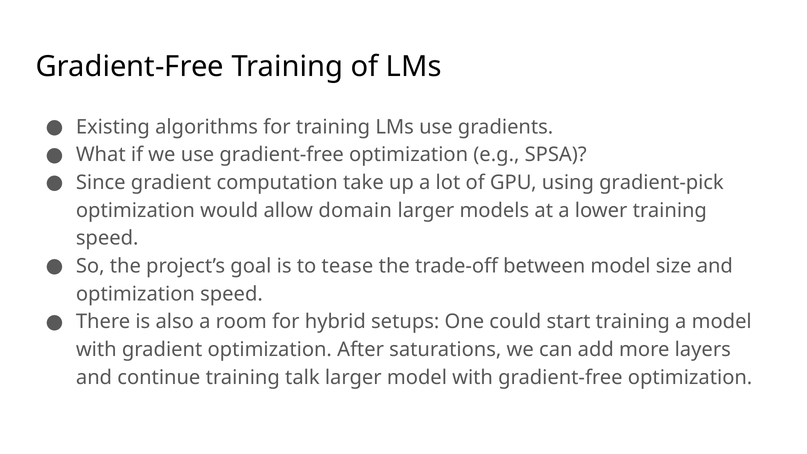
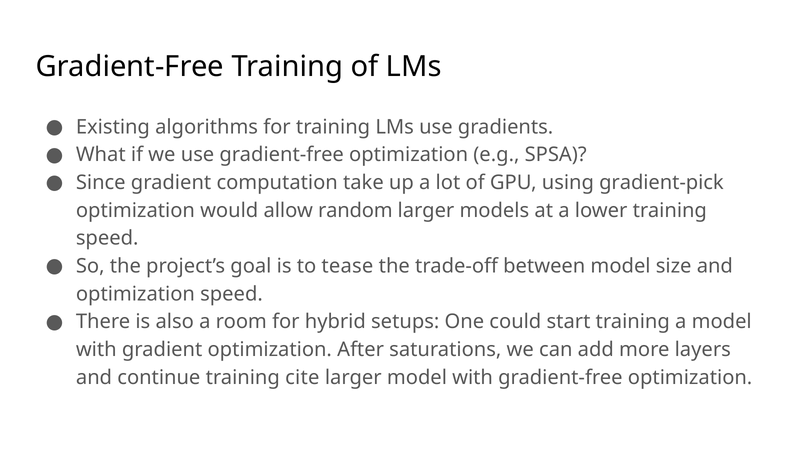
domain: domain -> random
talk: talk -> cite
